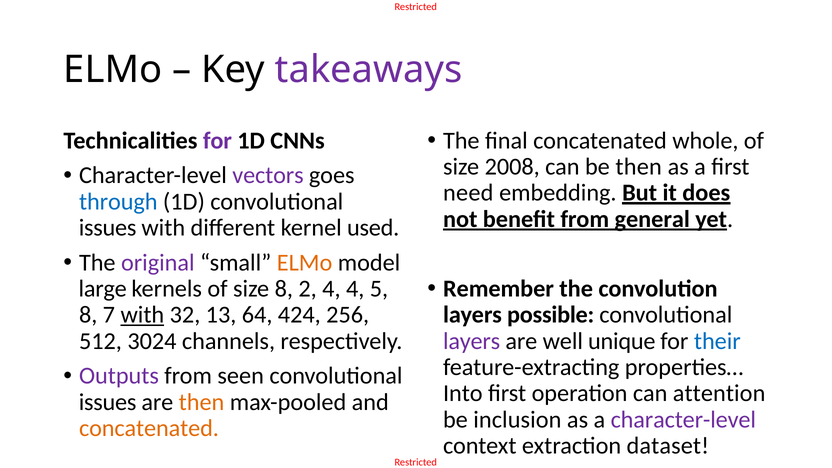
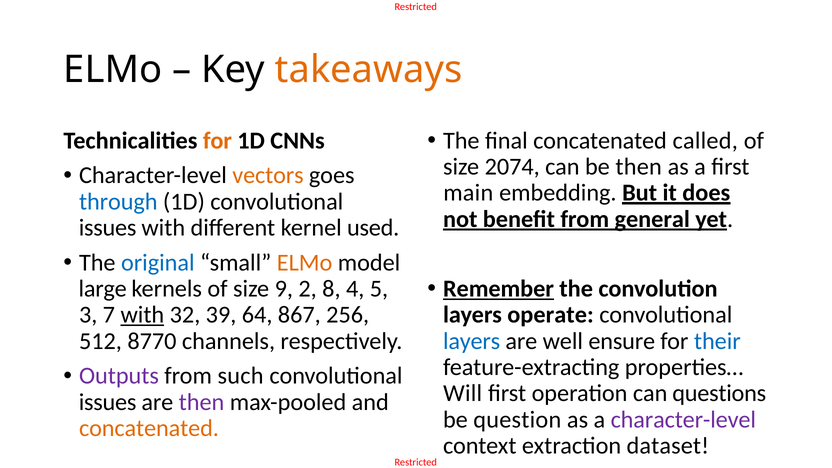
takeaways colour: purple -> orange
whole: whole -> called
for at (217, 141) colour: purple -> orange
2008: 2008 -> 2074
vectors colour: purple -> orange
need: need -> main
original colour: purple -> blue
Remember underline: none -> present
size 8: 8 -> 9
2 4: 4 -> 8
8 at (88, 315): 8 -> 3
13: 13 -> 39
424: 424 -> 867
possible: possible -> operate
3024: 3024 -> 8770
layers at (472, 341) colour: purple -> blue
unique: unique -> ensure
seen: seen -> such
Into: Into -> Will
attention: attention -> questions
then at (202, 402) colour: orange -> purple
inclusion: inclusion -> question
